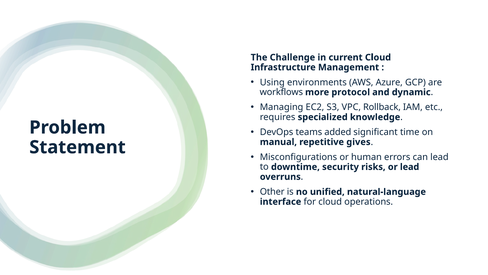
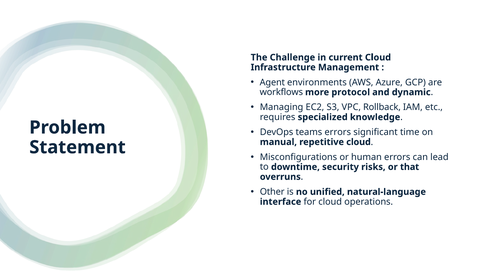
Using: Using -> Agent
teams added: added -> errors
repetitive gives: gives -> cloud
or lead: lead -> that
